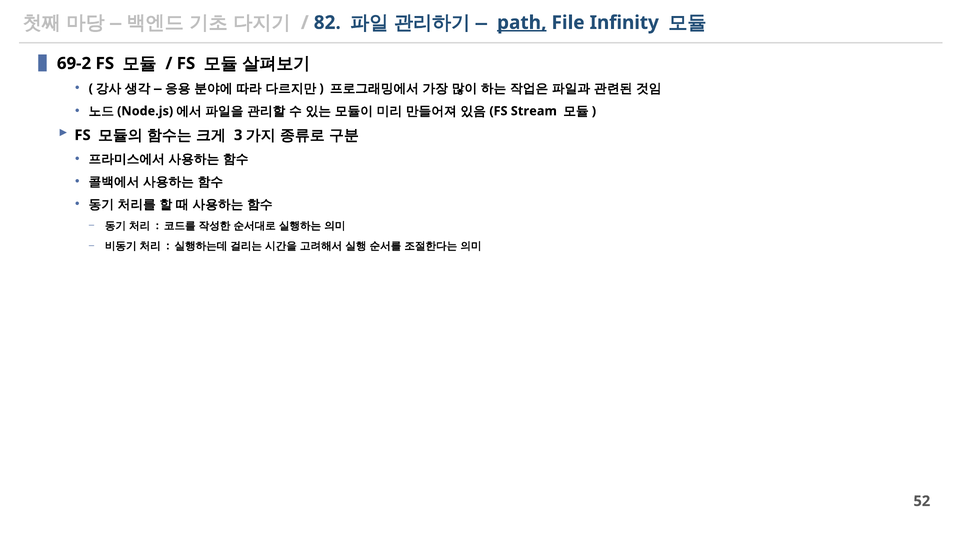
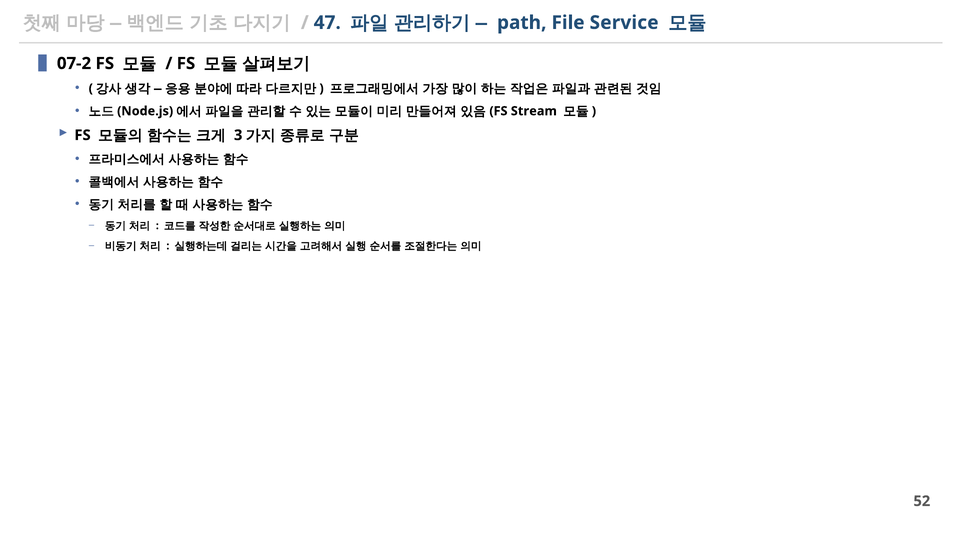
82: 82 -> 47
path underline: present -> none
Infinity: Infinity -> Service
69-2: 69-2 -> 07-2
